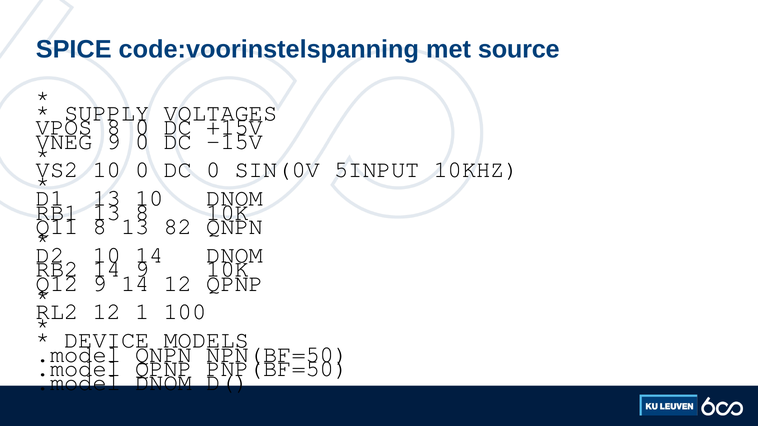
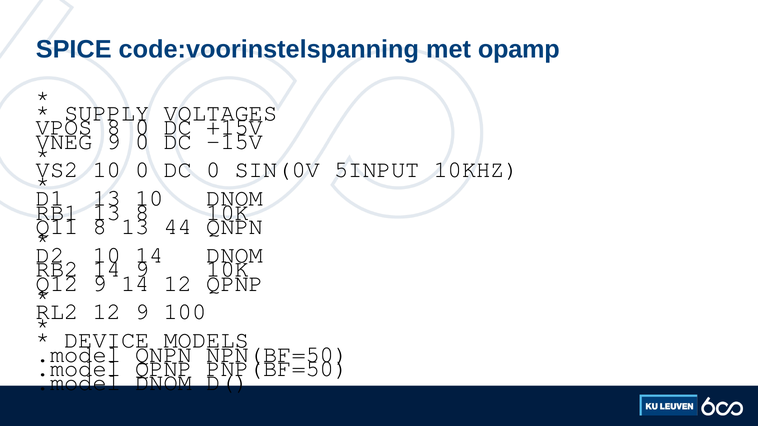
source: source -> opamp
82: 82 -> 44
12 1: 1 -> 9
